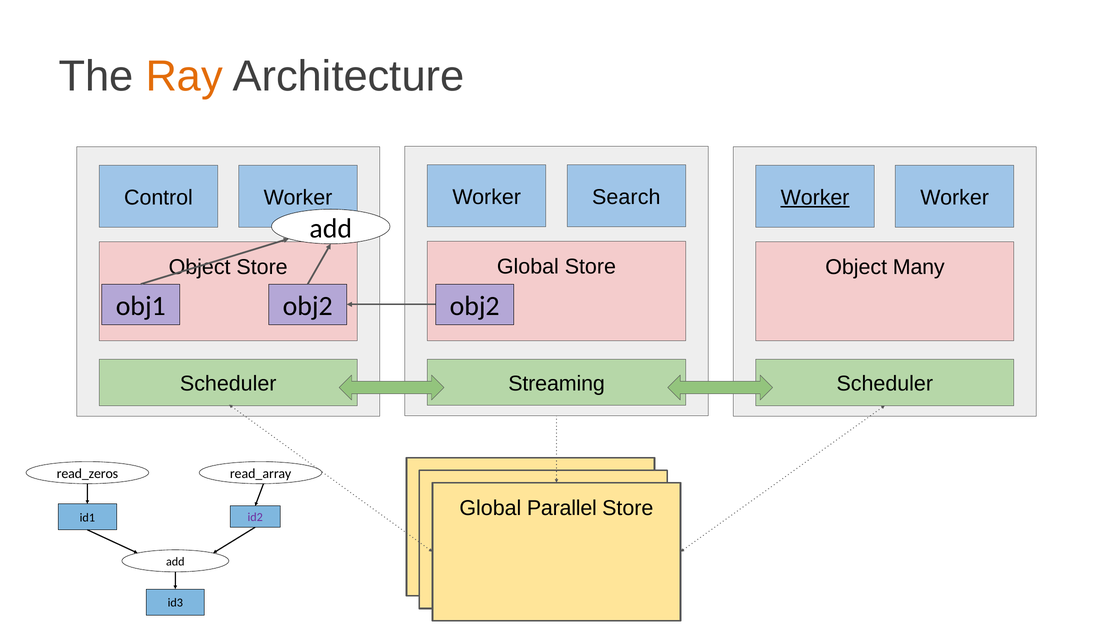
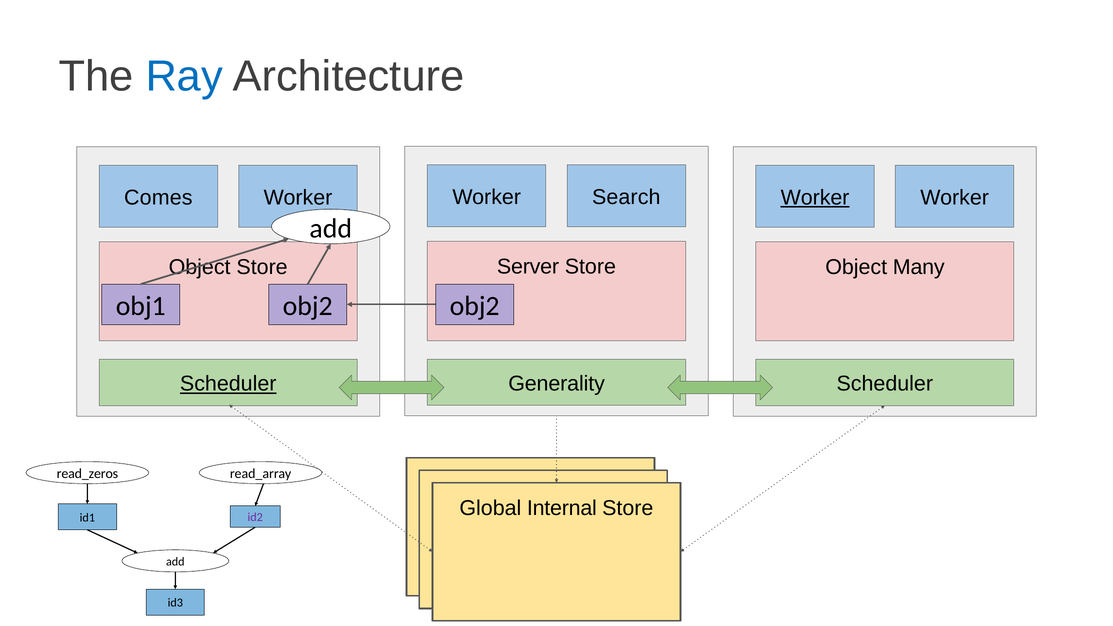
Ray colour: orange -> blue
Control at (158, 198): Control -> Comes
Global at (528, 267): Global -> Server
Streaming: Streaming -> Generality
Scheduler at (228, 384) underline: none -> present
Parallel: Parallel -> Internal
